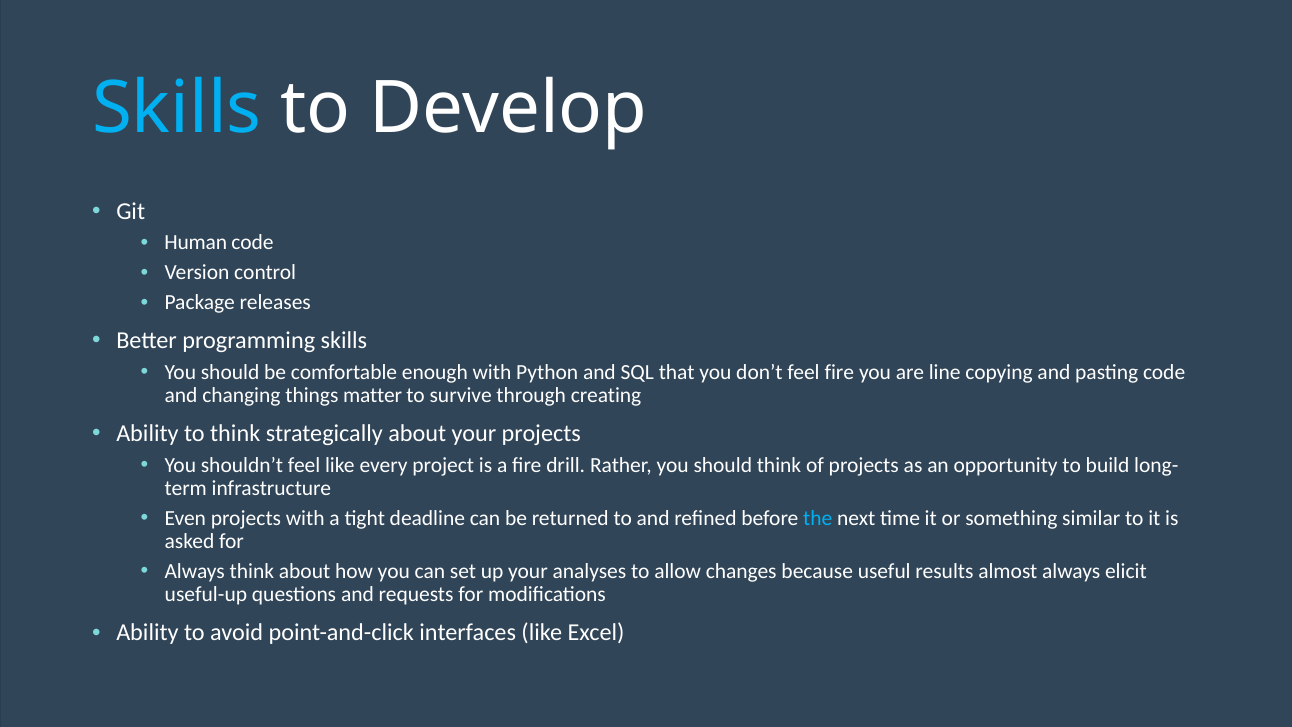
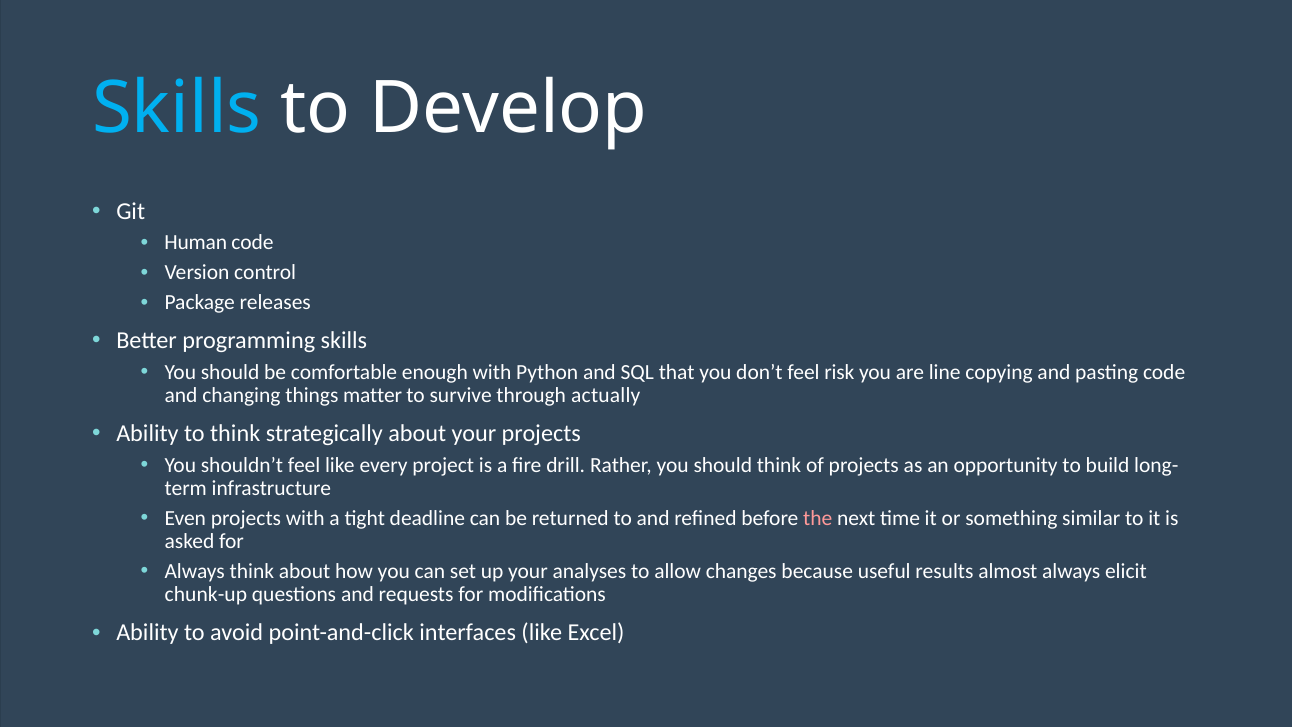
feel fire: fire -> risk
creating: creating -> actually
the colour: light blue -> pink
useful-up: useful-up -> chunk-up
